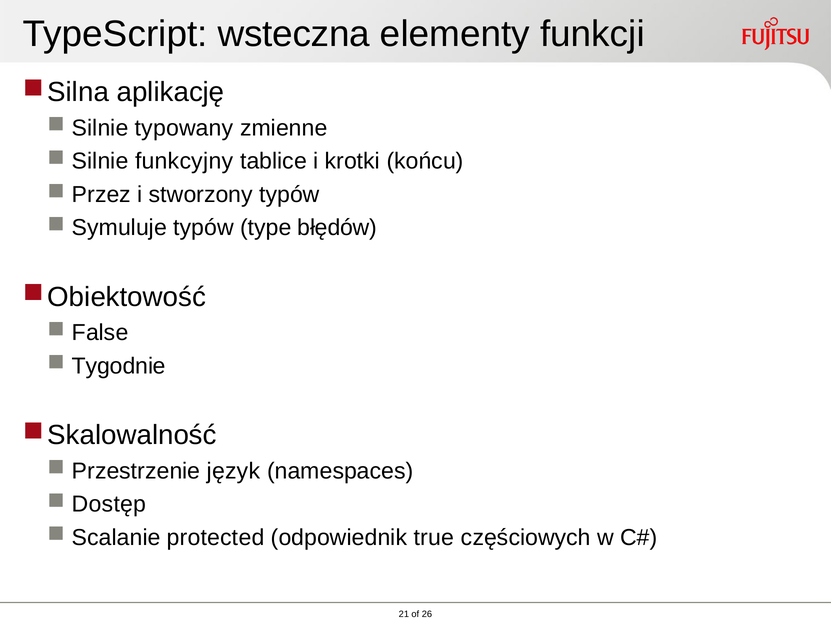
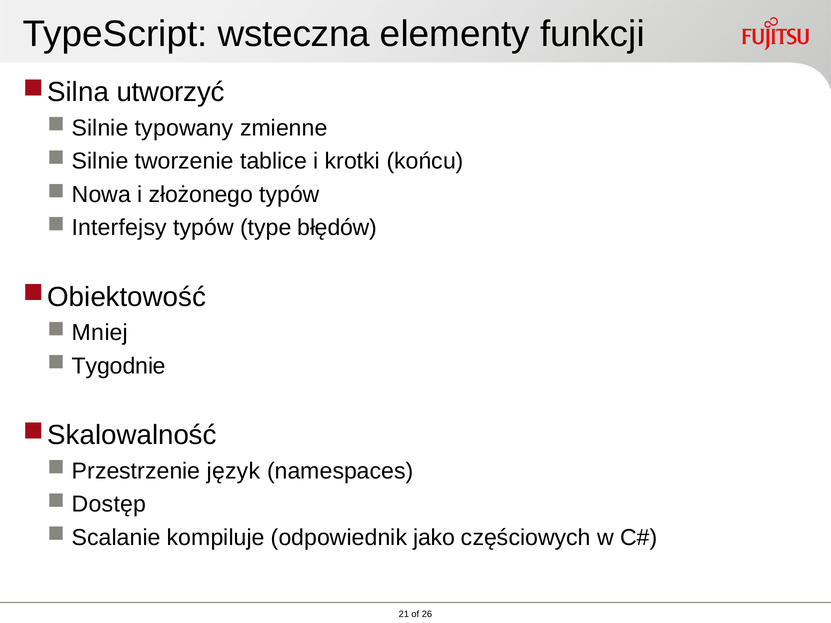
aplikację: aplikację -> utworzyć
funkcyjny: funkcyjny -> tworzenie
Przez: Przez -> Nowa
stworzony: stworzony -> złożonego
Symuluje: Symuluje -> Interfejsy
False: False -> Mniej
protected: protected -> kompiluje
true: true -> jako
